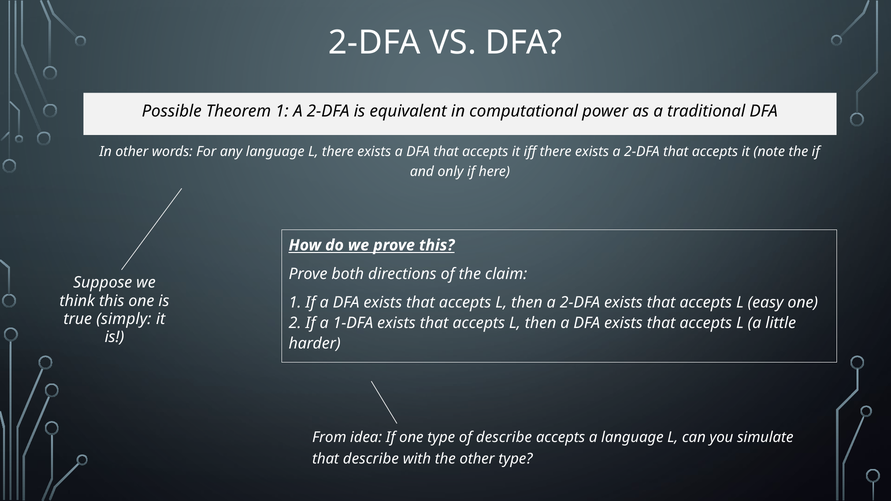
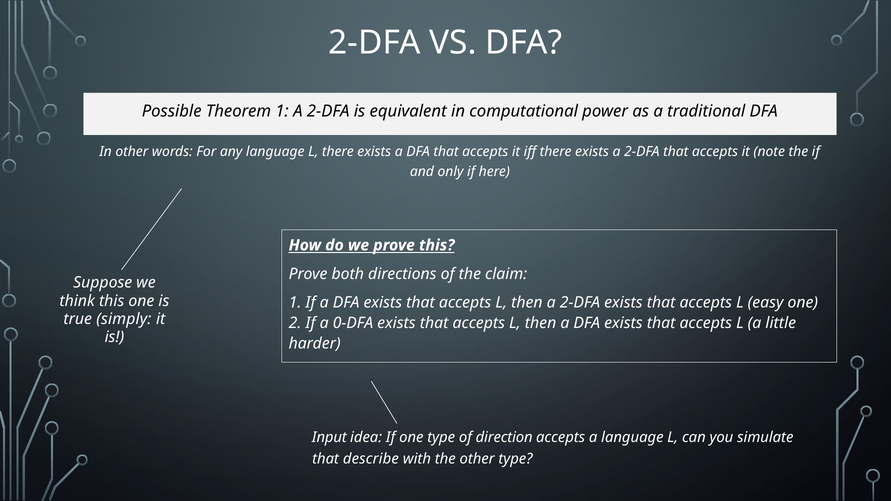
1-DFA: 1-DFA -> 0-DFA
From: From -> Input
of describe: describe -> direction
